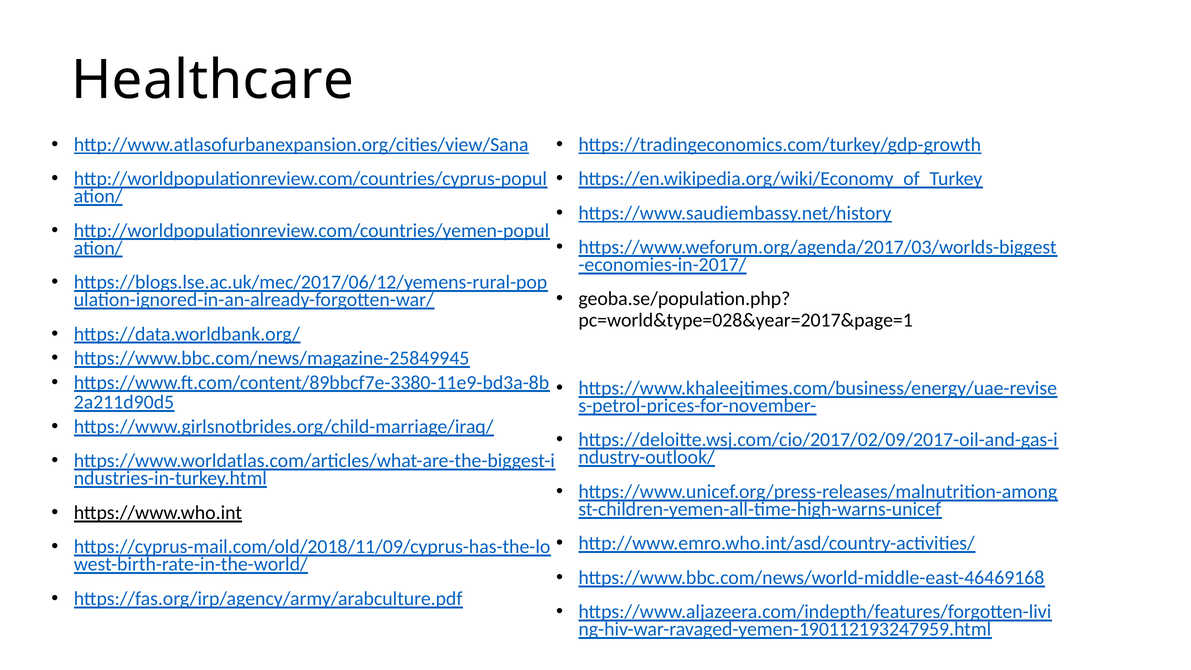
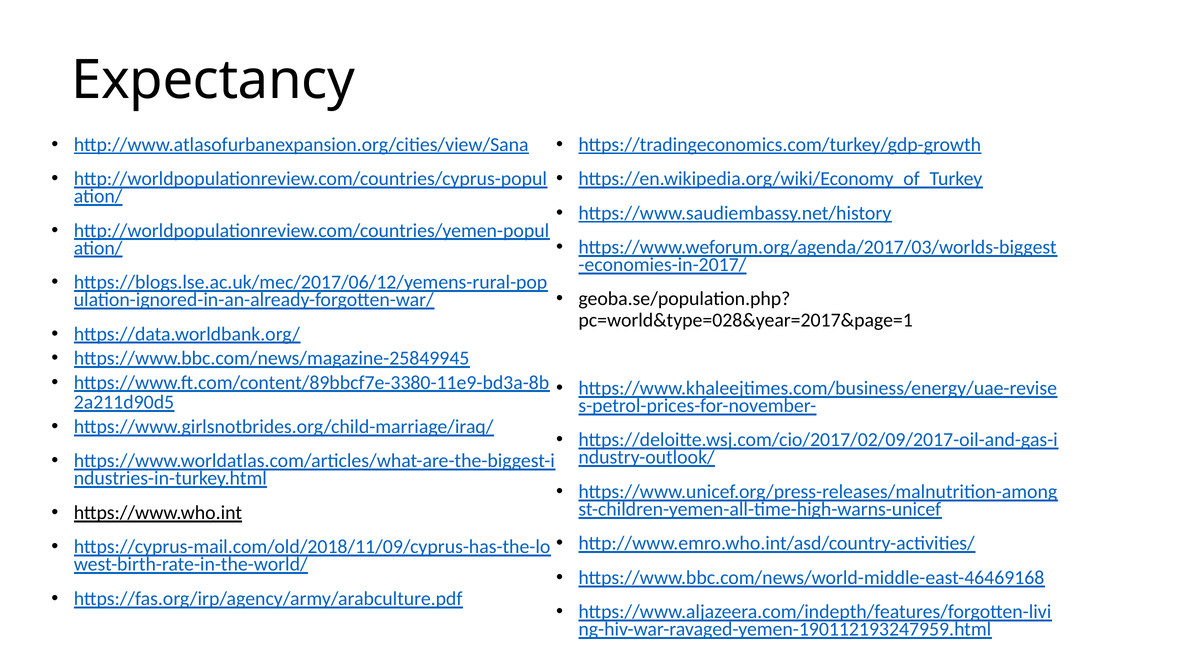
Healthcare: Healthcare -> Expectancy
